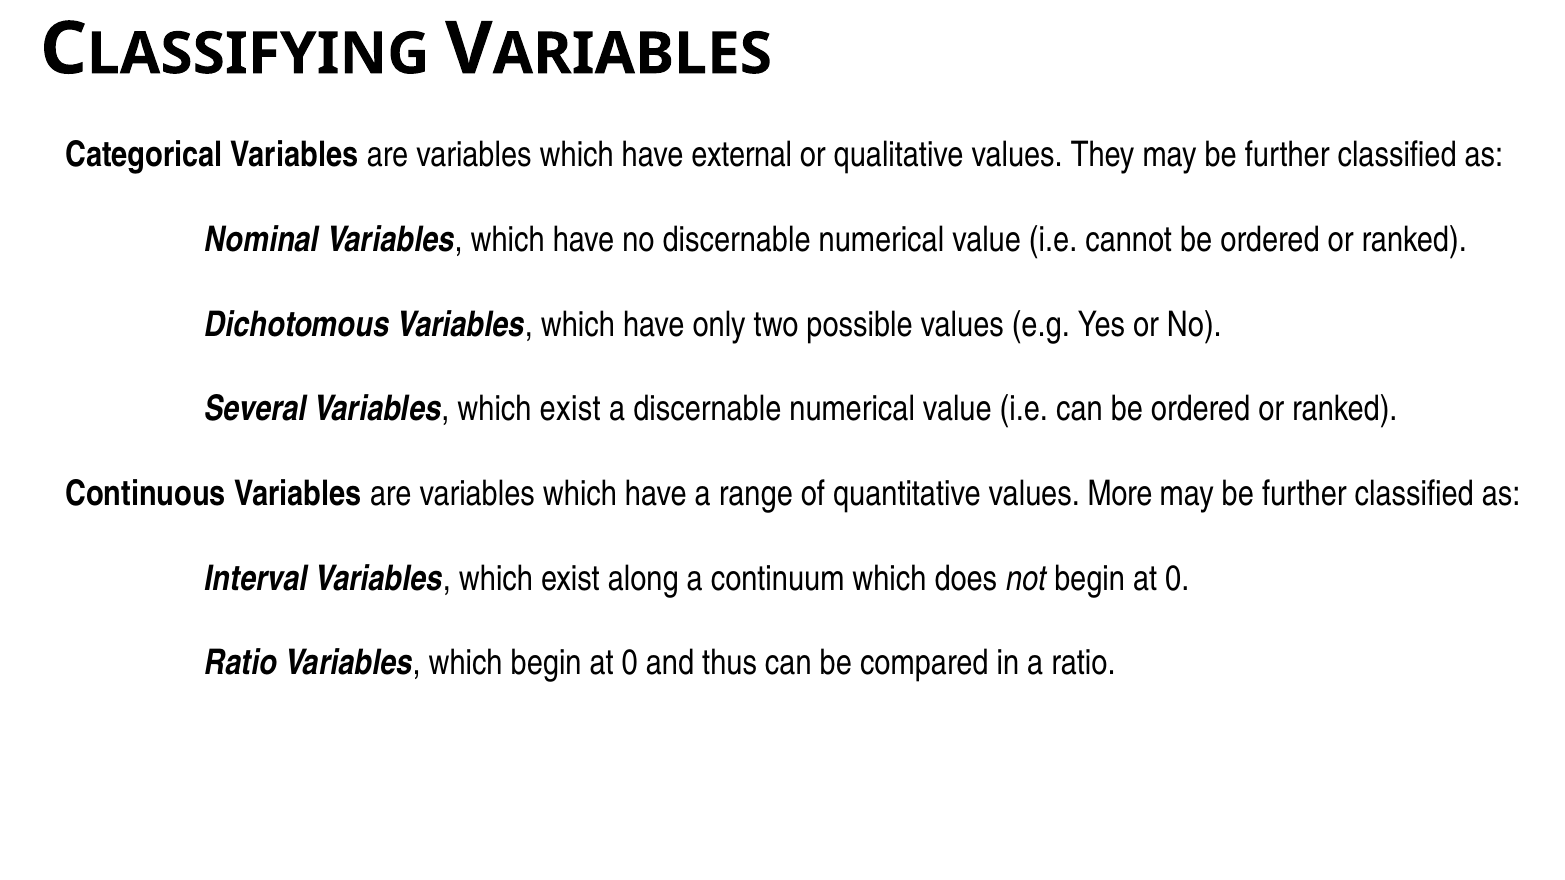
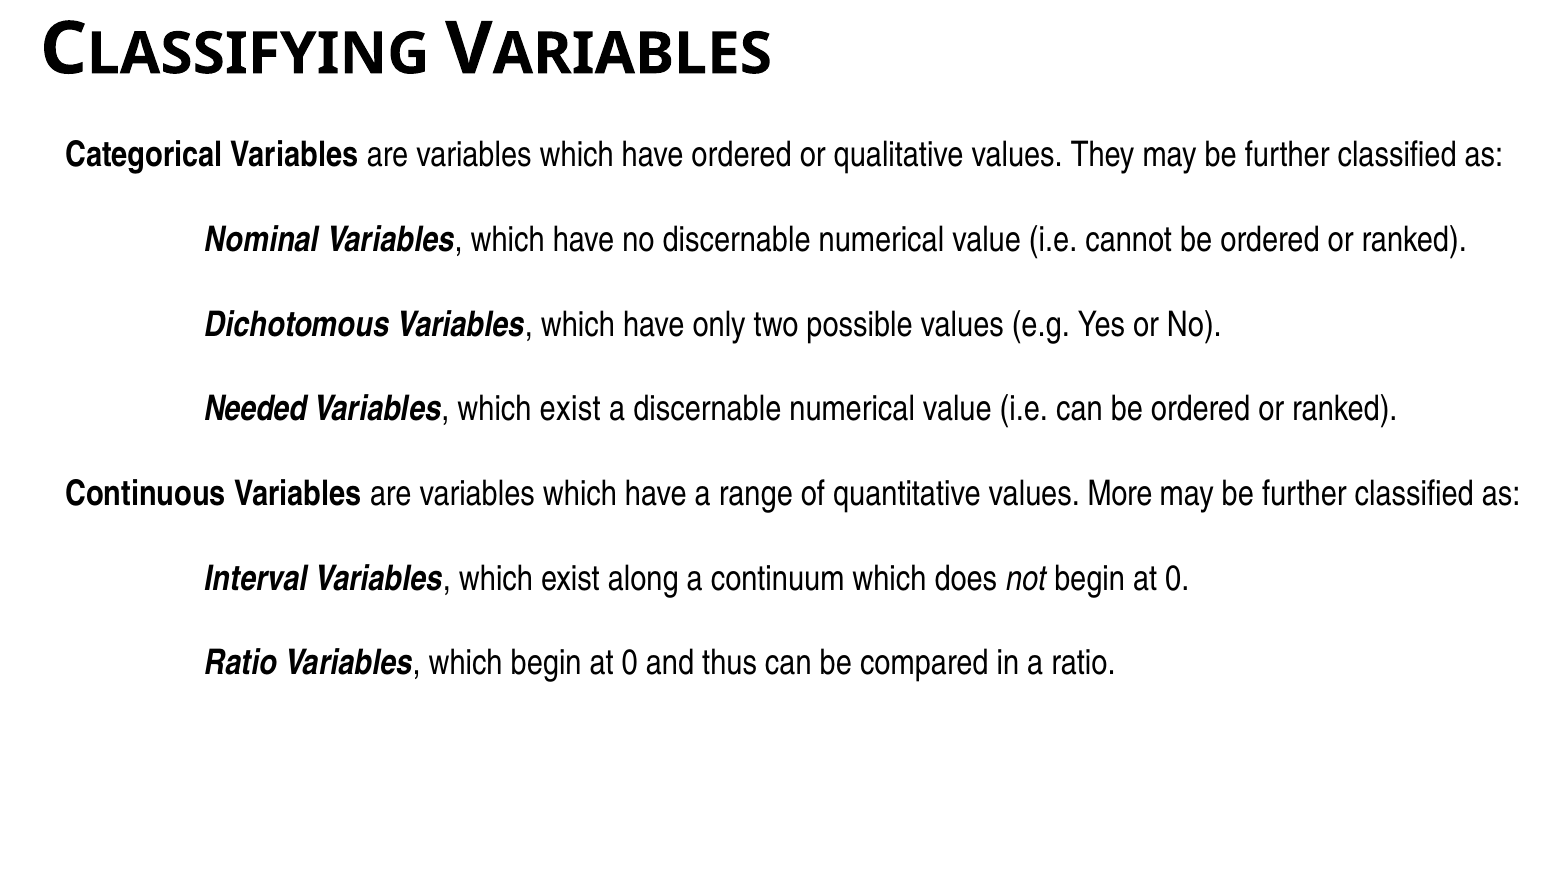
have external: external -> ordered
Several: Several -> Needed
